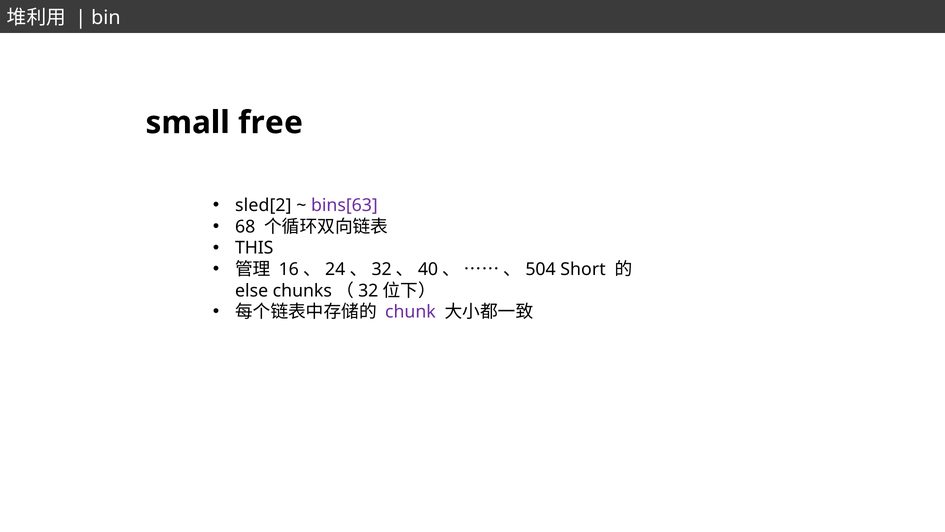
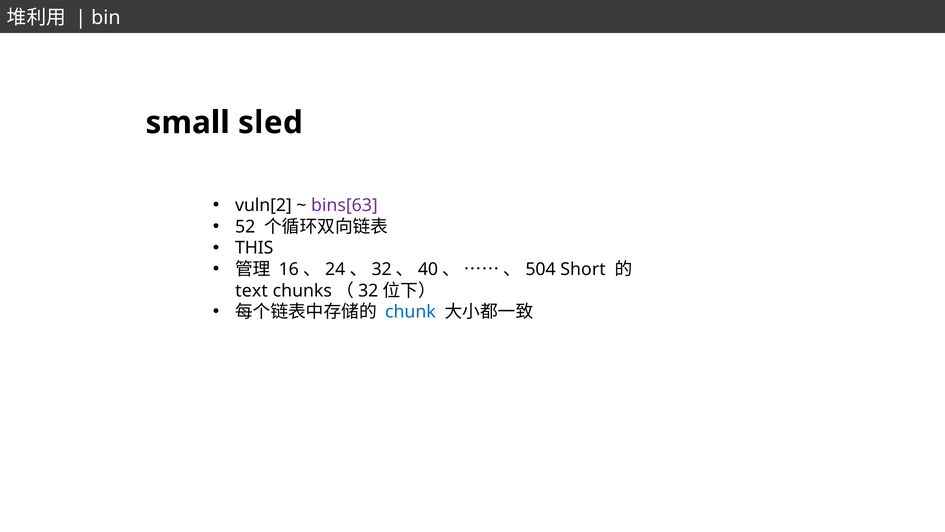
free: free -> sled
sled[2: sled[2 -> vuln[2
68: 68 -> 52
else: else -> text
chunk colour: purple -> blue
